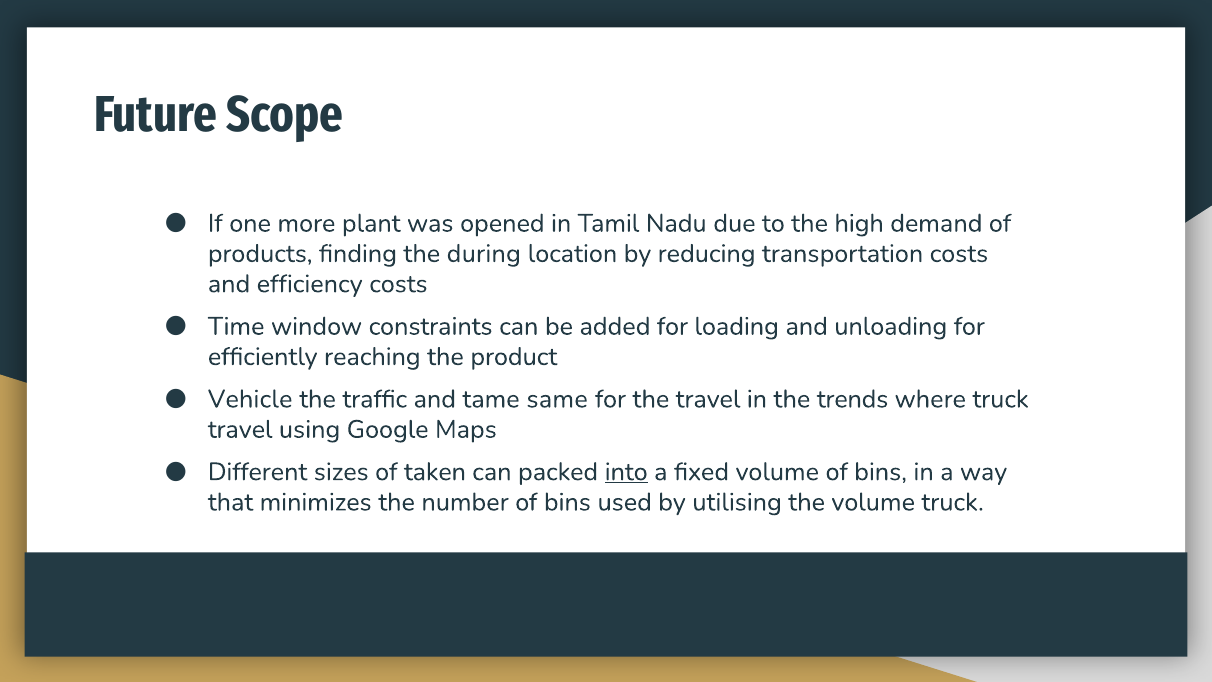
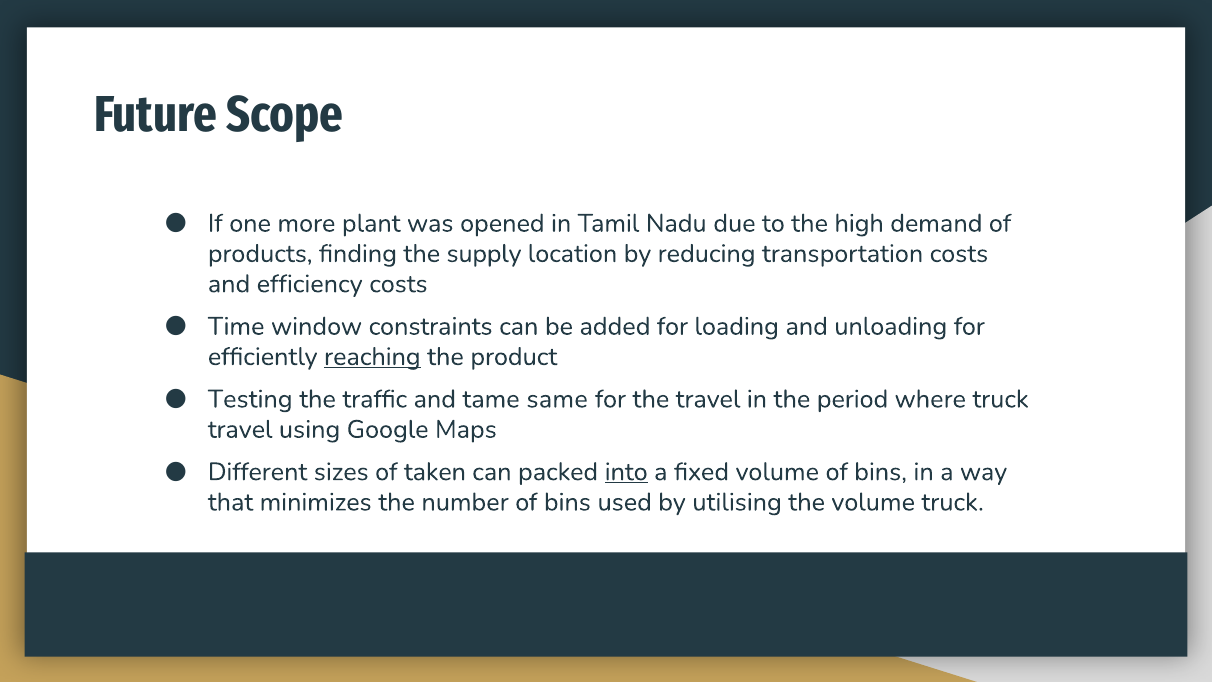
during: during -> supply
reaching underline: none -> present
Vehicle: Vehicle -> Testing
trends: trends -> period
